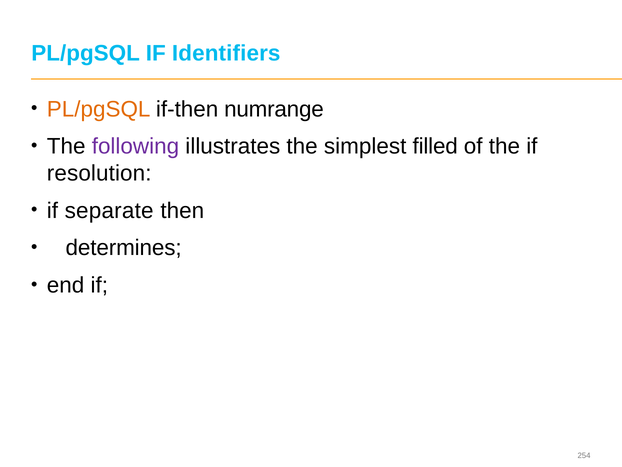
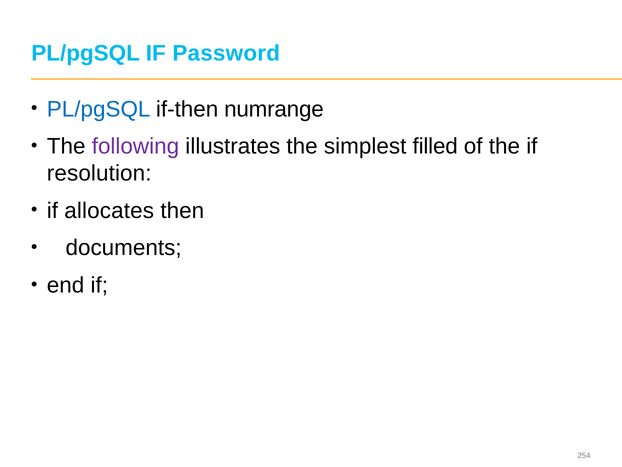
Identifiers: Identifiers -> Password
PL/pgSQL at (99, 109) colour: orange -> blue
separate: separate -> allocates
determines: determines -> documents
